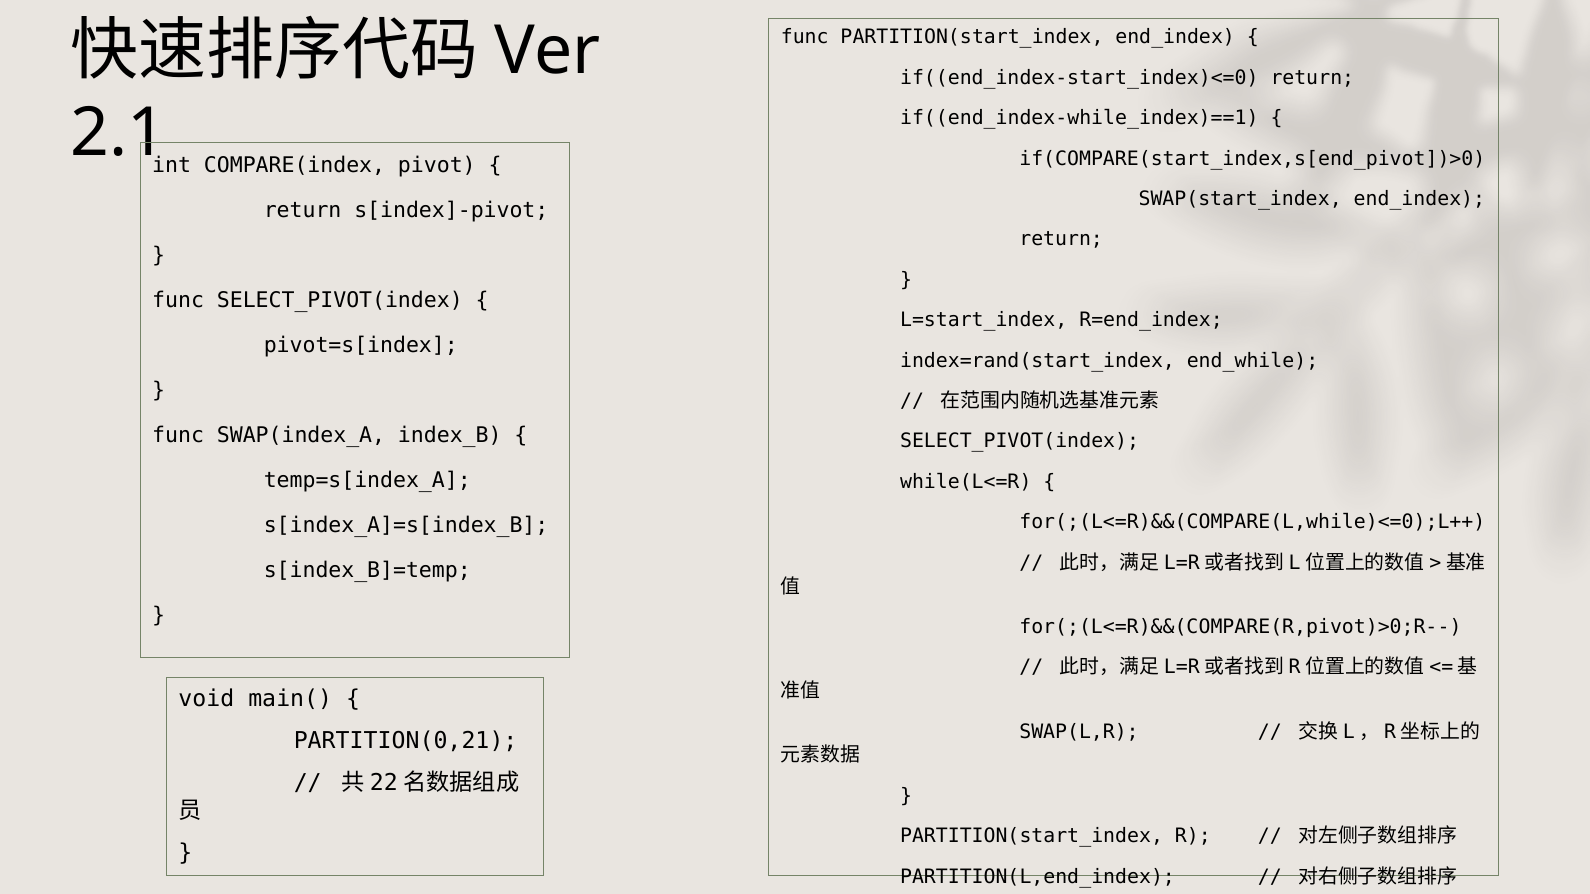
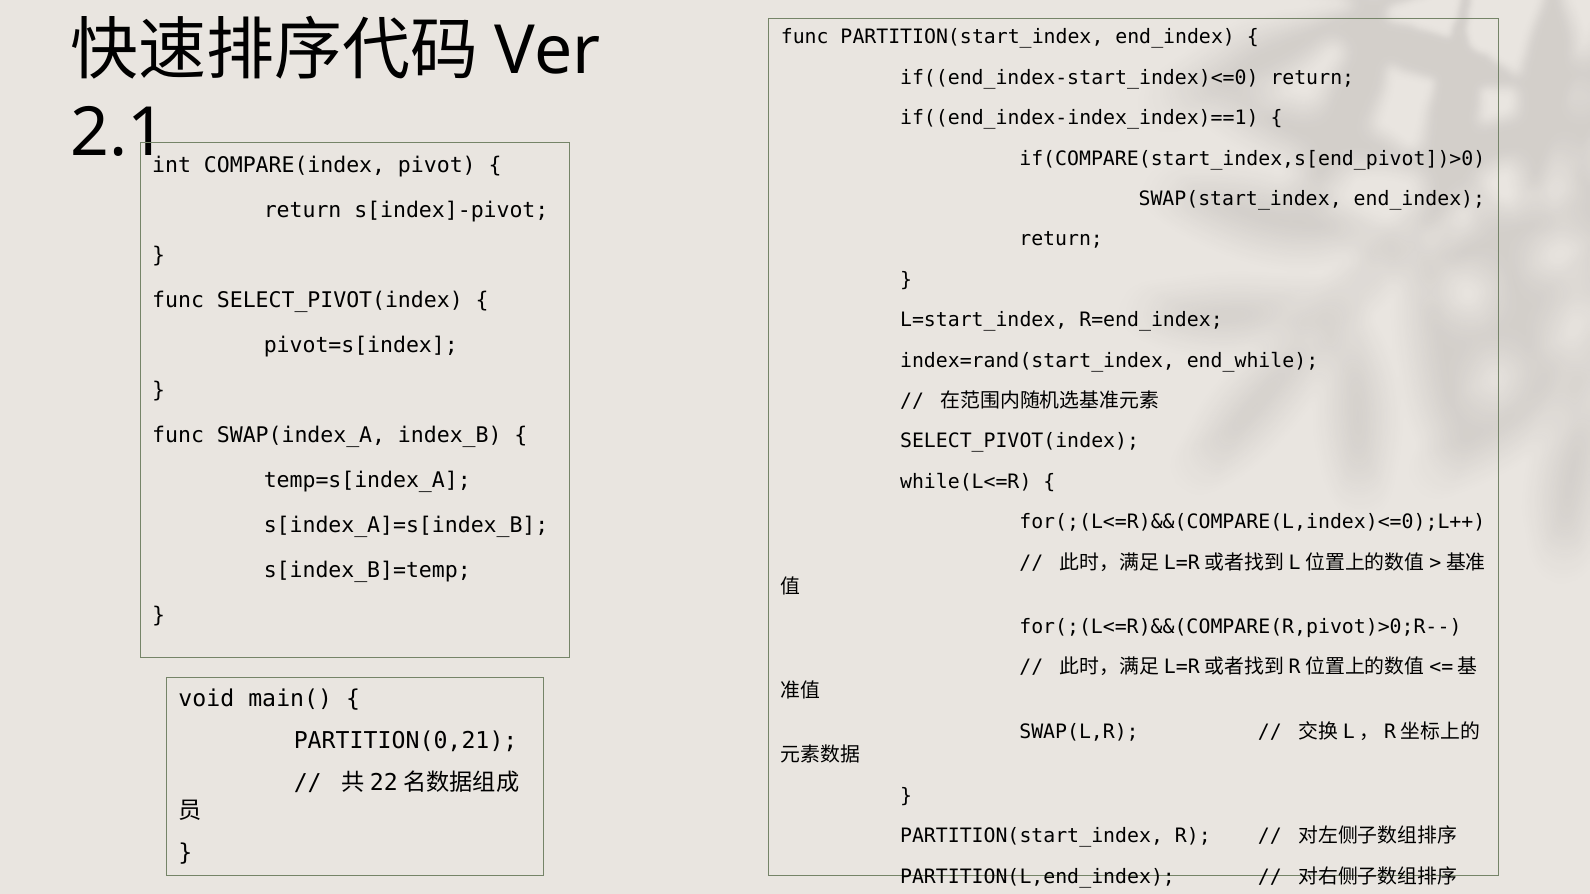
if((end_index-while_index)==1: if((end_index-while_index)==1 -> if((end_index-index_index)==1
for(;(L<=R)&&(COMPARE(L,while)<=0);L++: for(;(L<=R)&&(COMPARE(L,while)<=0);L++ -> for(;(L<=R)&&(COMPARE(L,index)<=0);L++
